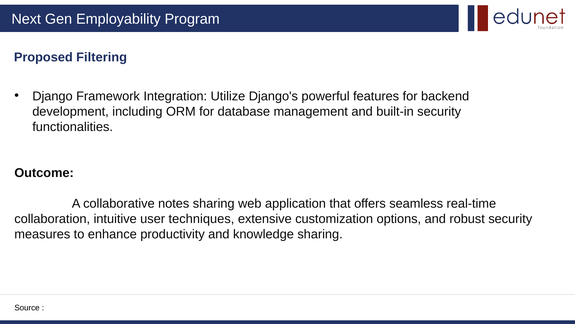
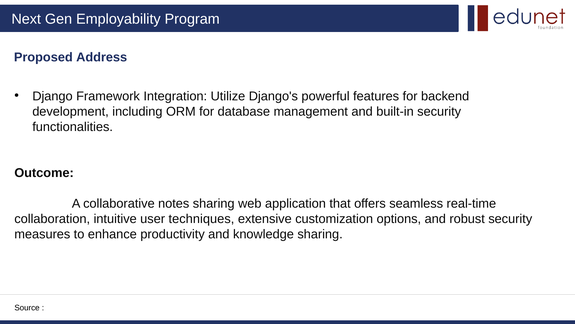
Filtering: Filtering -> Address
